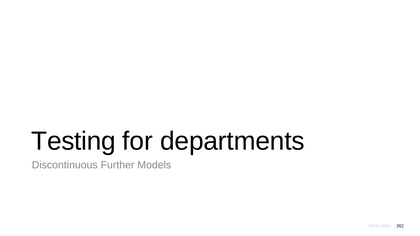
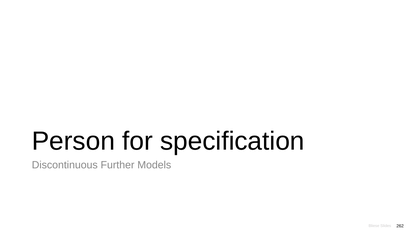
Testing: Testing -> Person
departments: departments -> specification
